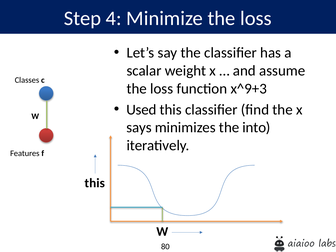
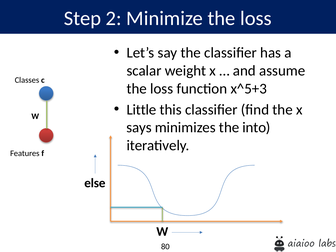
4: 4 -> 2
x^9+3: x^9+3 -> x^5+3
Used: Used -> Little
this at (95, 183): this -> else
